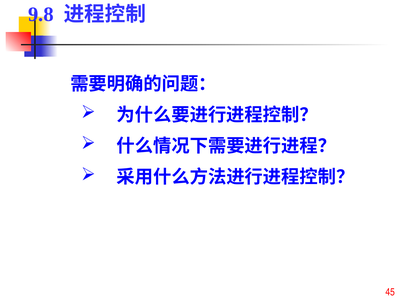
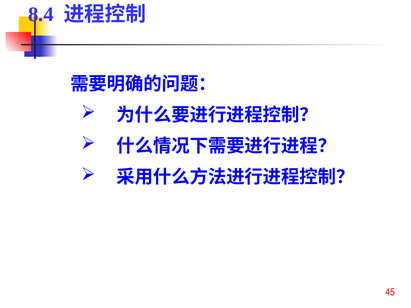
9.8: 9.8 -> 8.4
